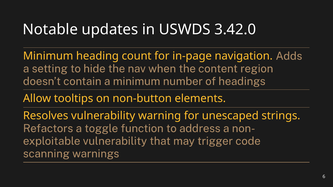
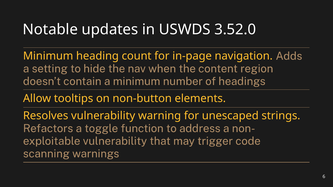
3.42.0: 3.42.0 -> 3.52.0
